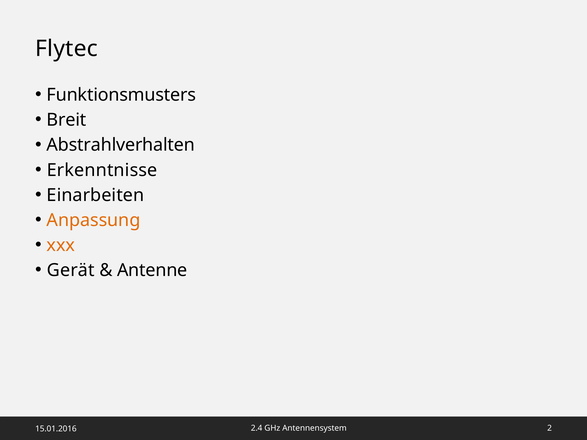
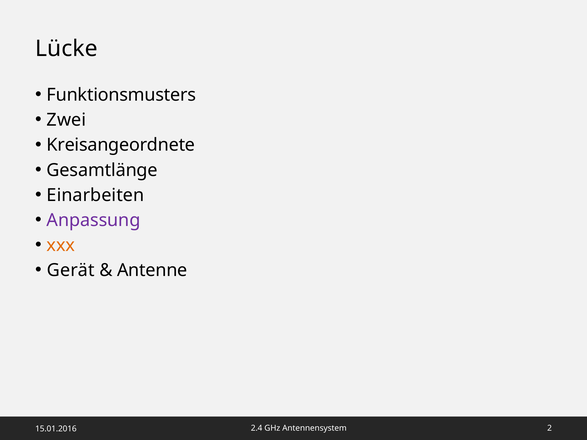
Flytec: Flytec -> Lücke
Breit: Breit -> Zwei
Abstrahlverhalten: Abstrahlverhalten -> Kreisangeordnete
Erkenntnisse: Erkenntnisse -> Gesamtlänge
Anpassung colour: orange -> purple
